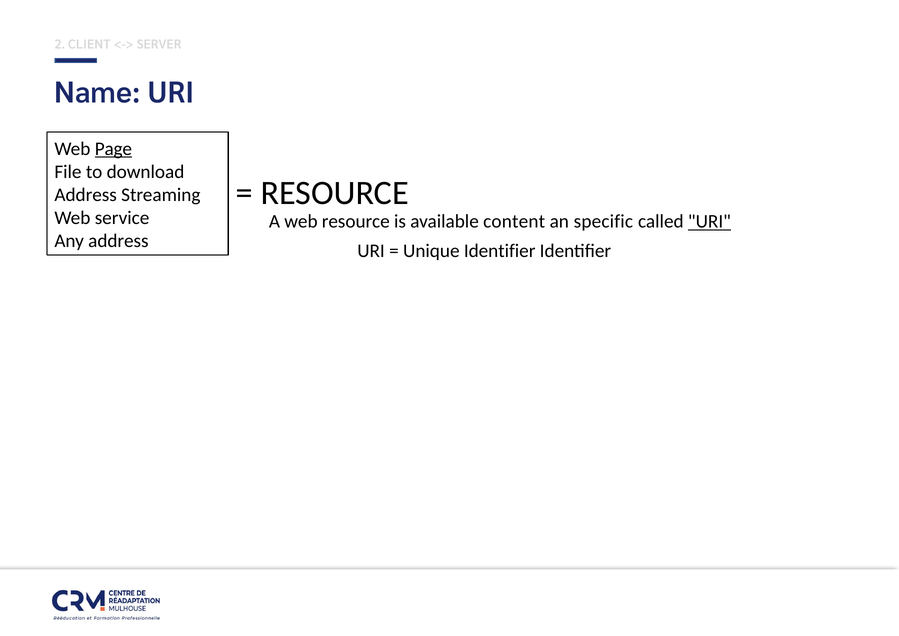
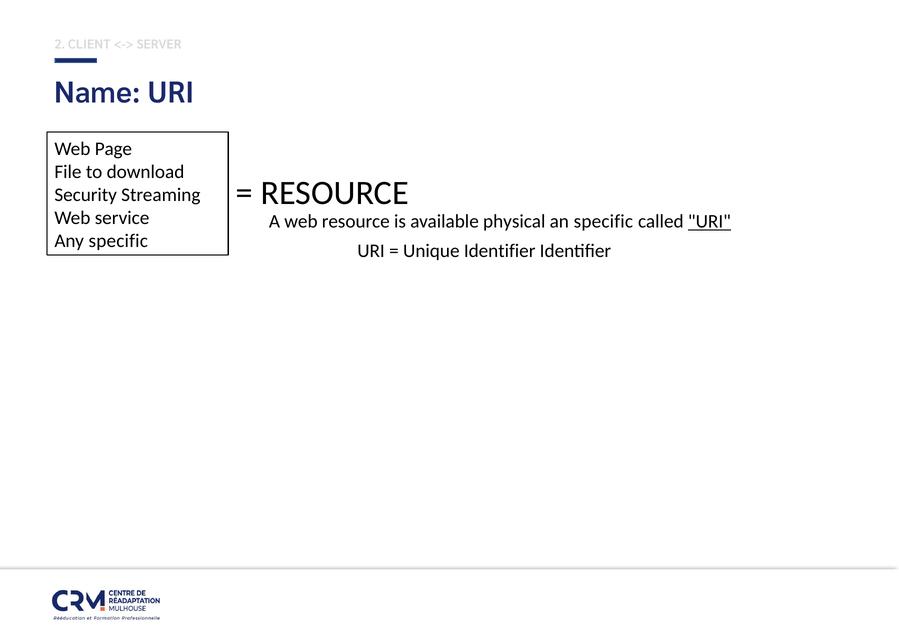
Page underline: present -> none
Address at (86, 195): Address -> Security
content: content -> physical
Any address: address -> specific
